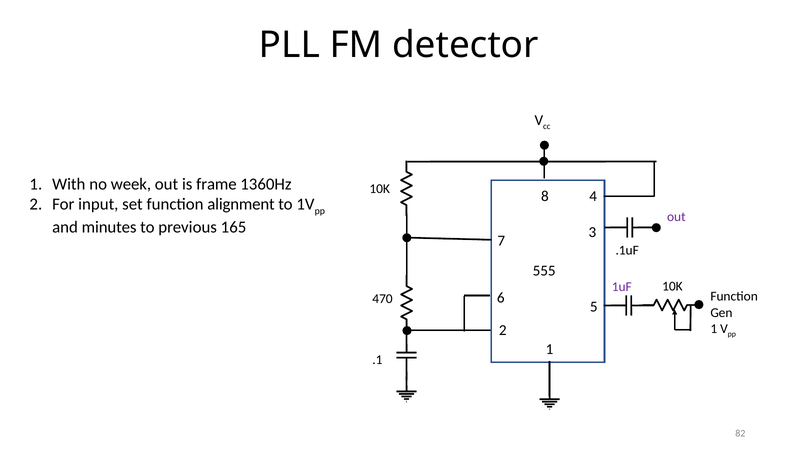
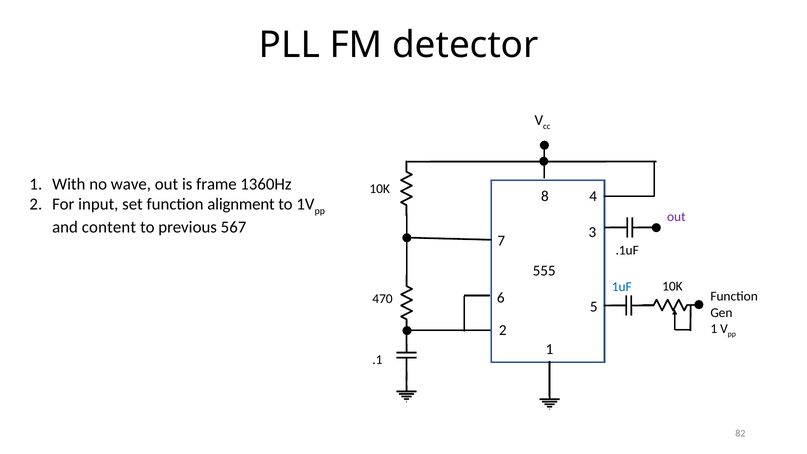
week: week -> wave
minutes: minutes -> content
165: 165 -> 567
1uF colour: purple -> blue
